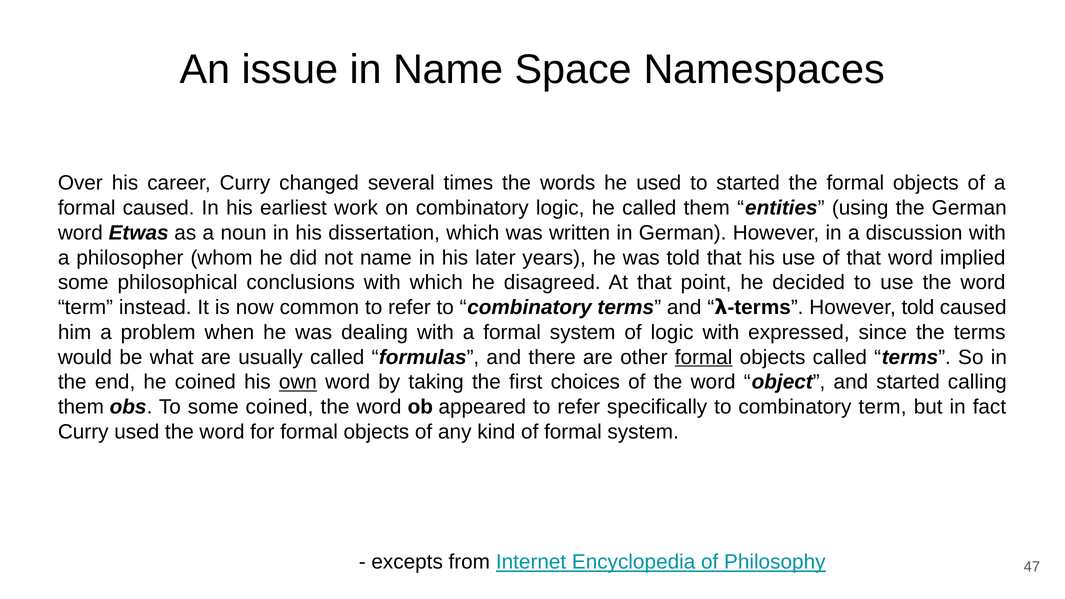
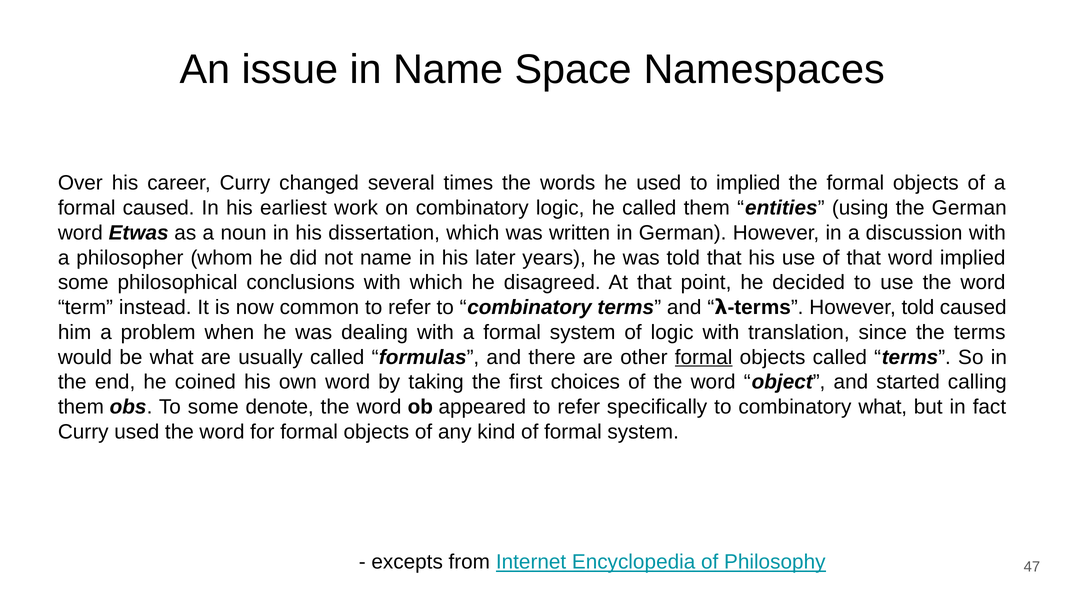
to started: started -> implied
expressed: expressed -> translation
own underline: present -> none
some coined: coined -> denote
combinatory term: term -> what
